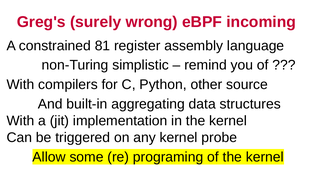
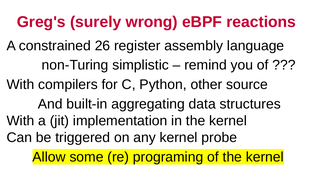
incoming: incoming -> reactions
81: 81 -> 26
